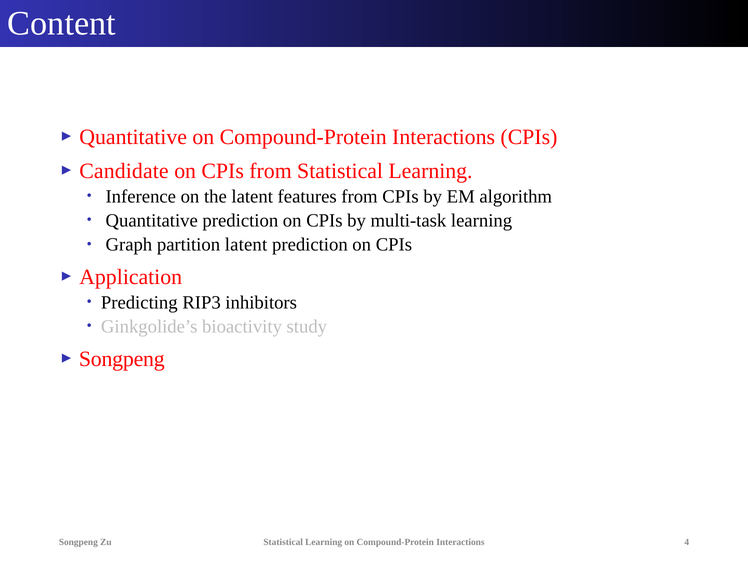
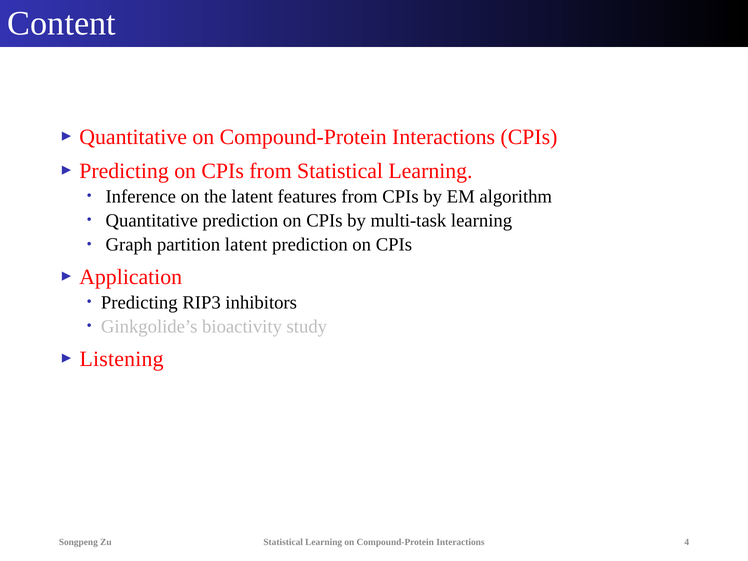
Candidate at (124, 171): Candidate -> Predicting
Songpeng at (122, 359): Songpeng -> Listening
